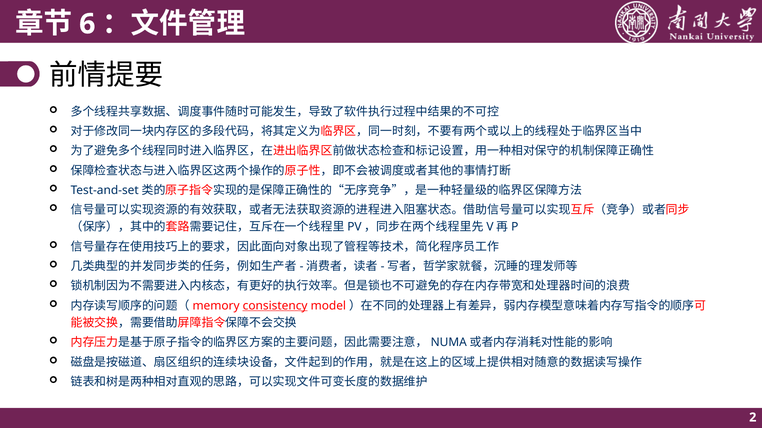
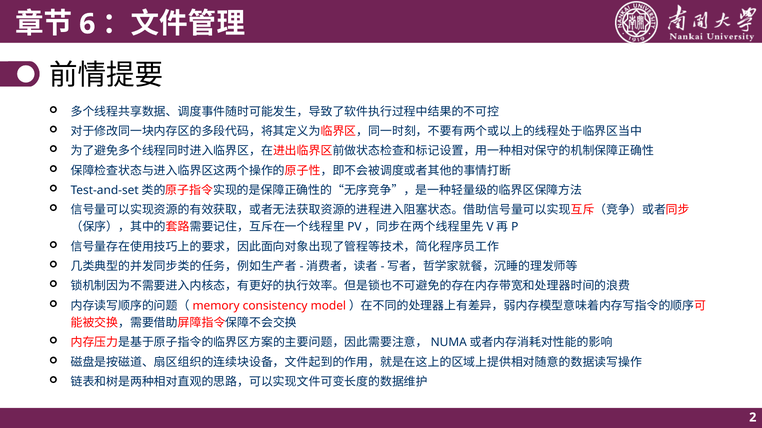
consistency underline: present -> none
